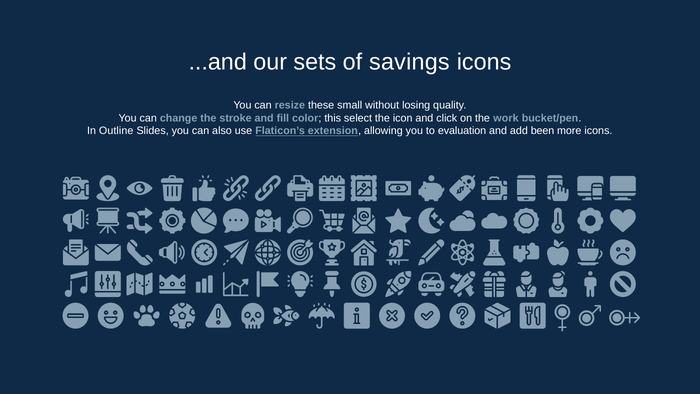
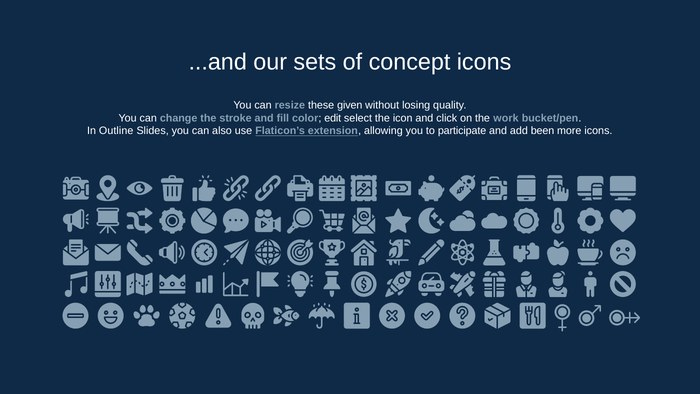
savings: savings -> concept
small: small -> given
this: this -> edit
evaluation: evaluation -> participate
